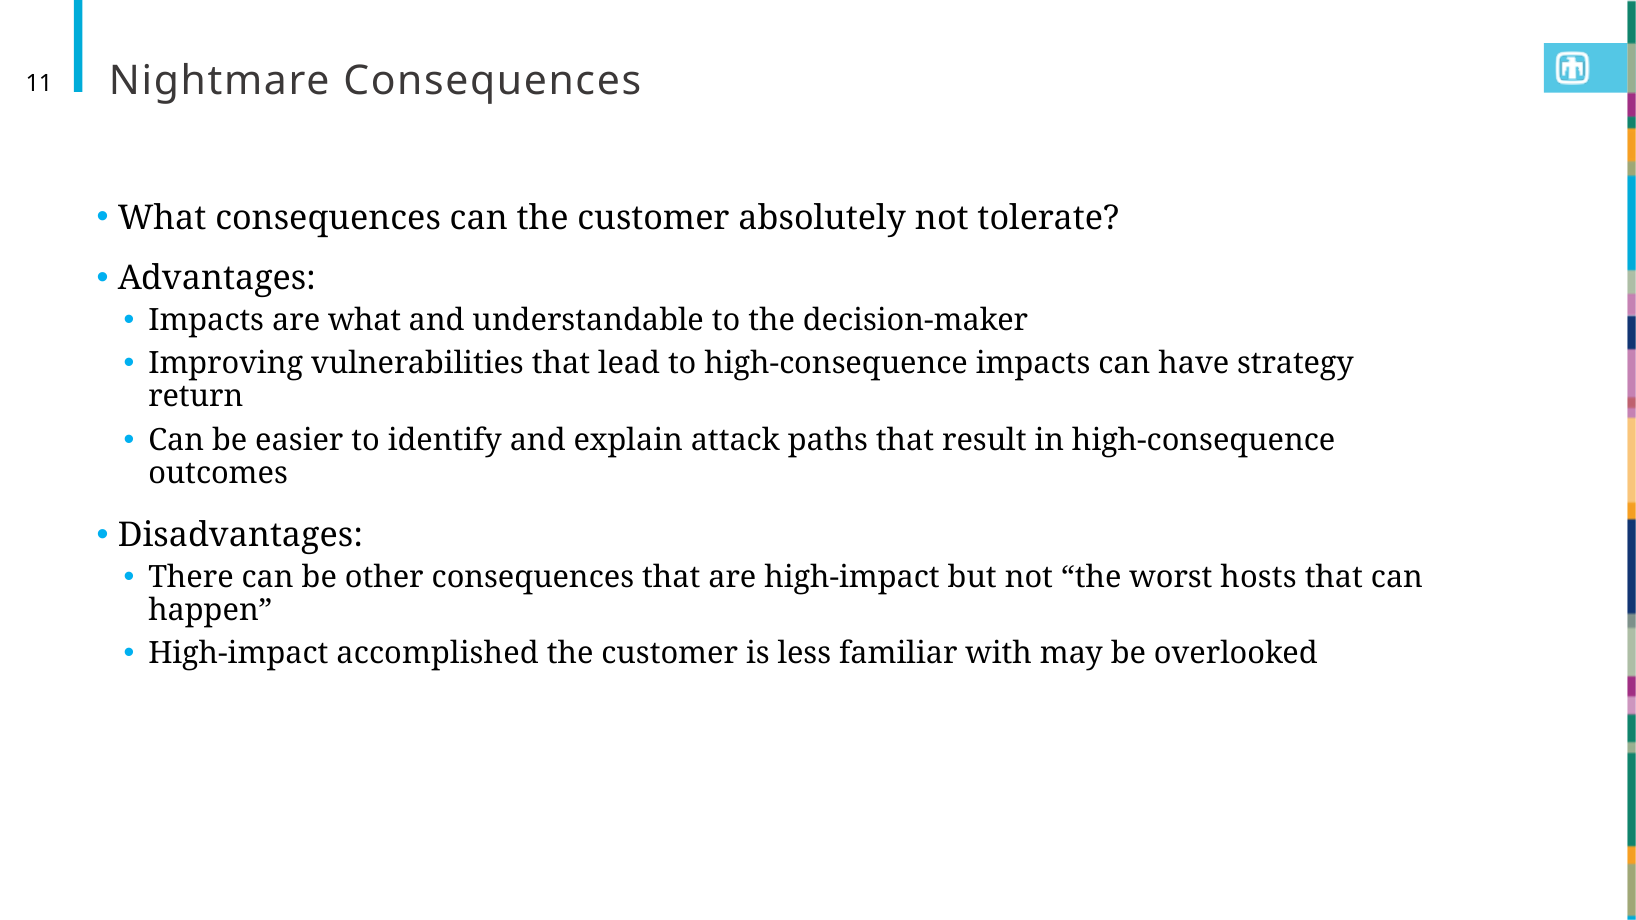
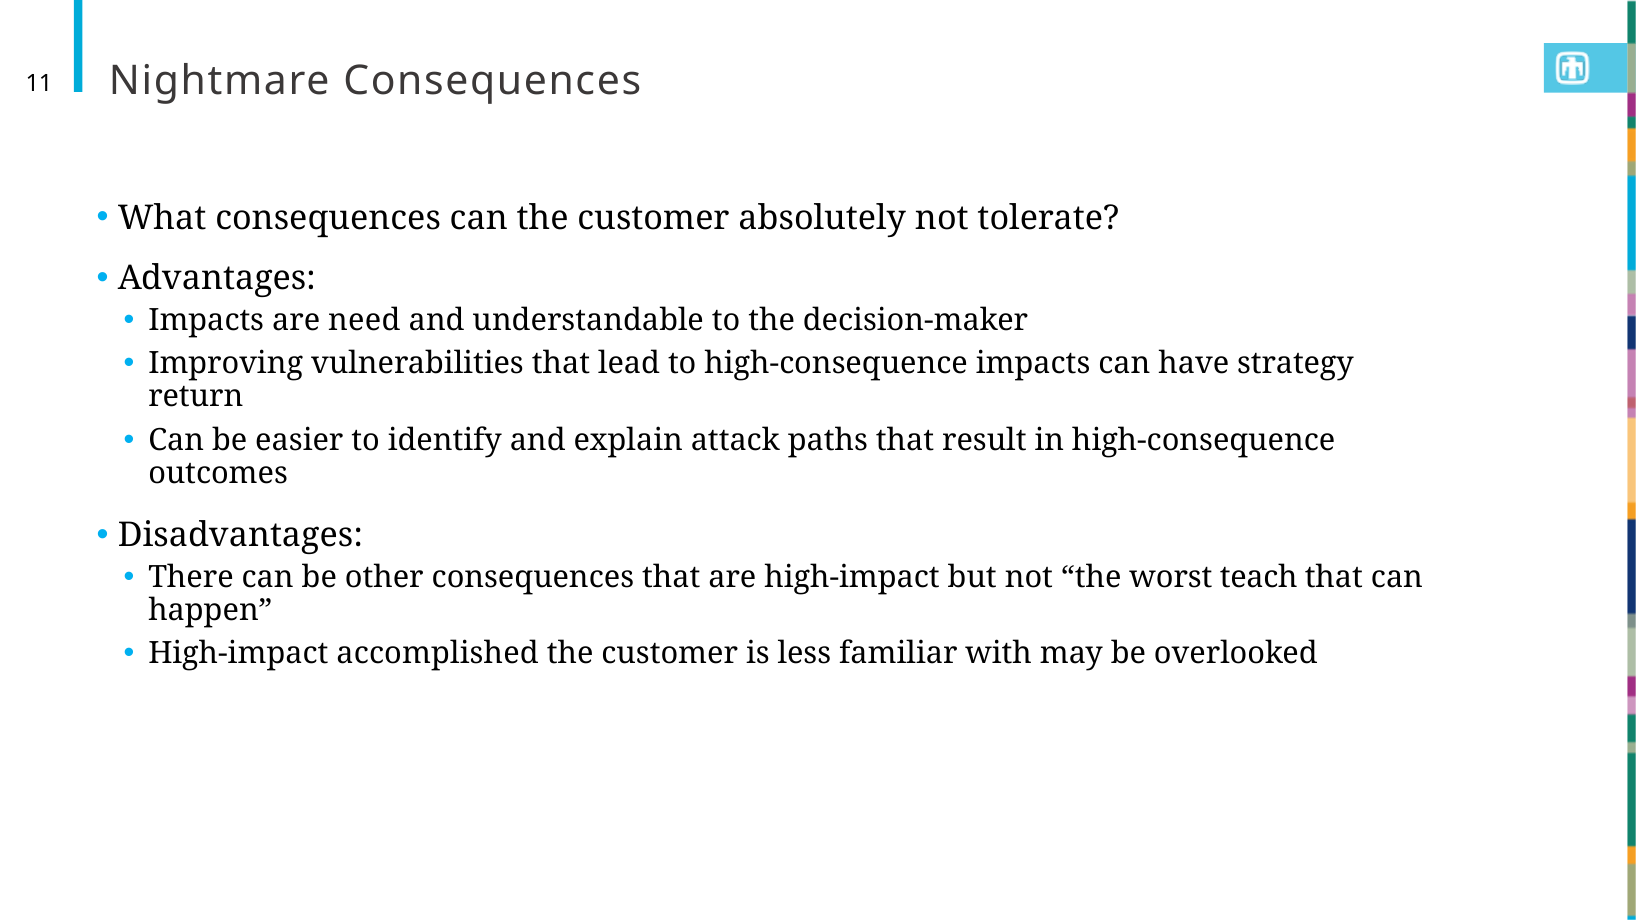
are what: what -> need
hosts: hosts -> teach
